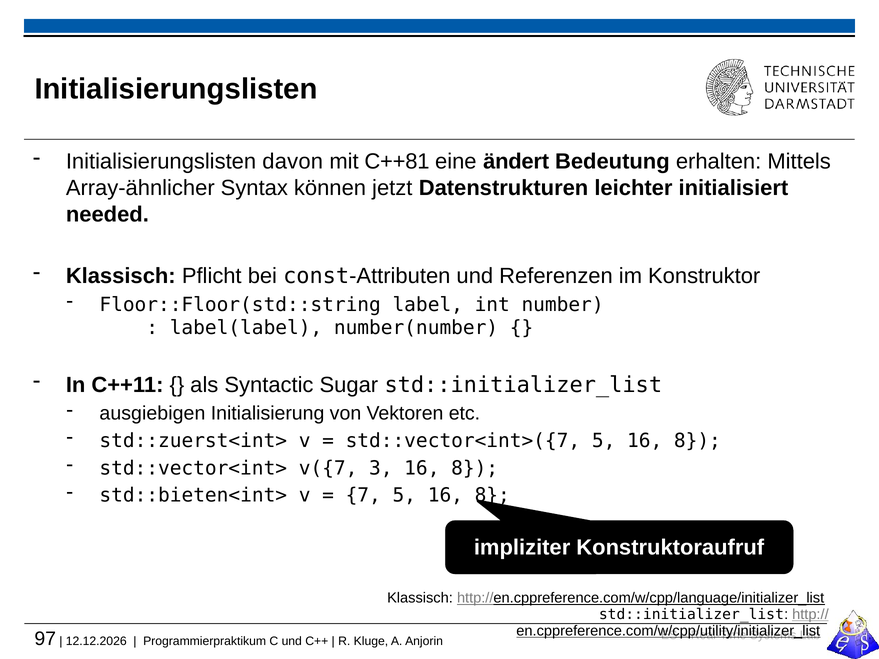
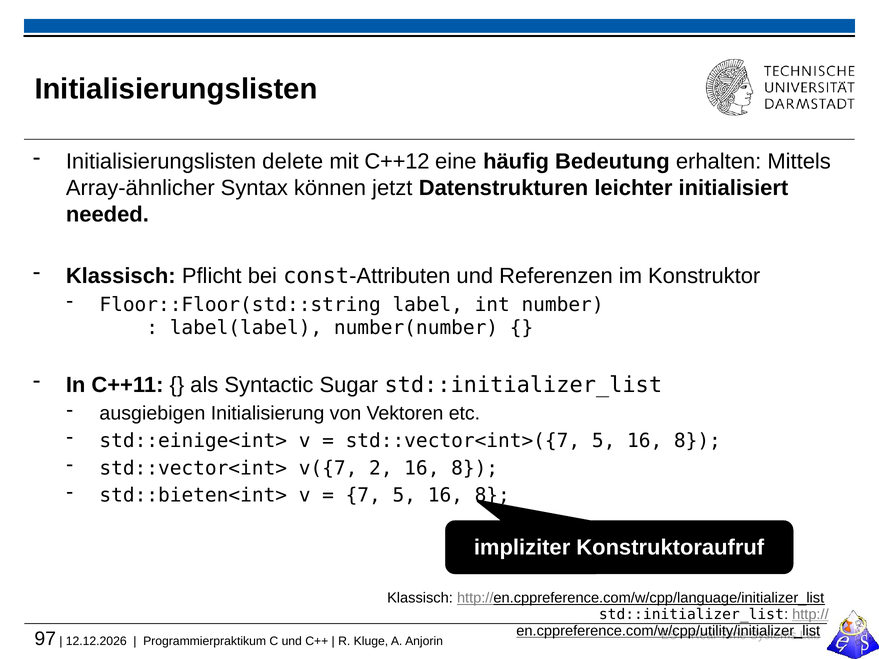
davon: davon -> delete
C++81: C++81 -> C++12
ändert: ändert -> häufig
std::zuerst<int>: std::zuerst<int> -> std::einige<int>
3: 3 -> 2
